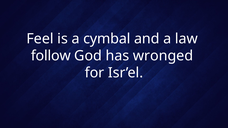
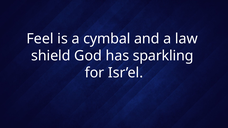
follow: follow -> shield
wronged: wronged -> sparkling
